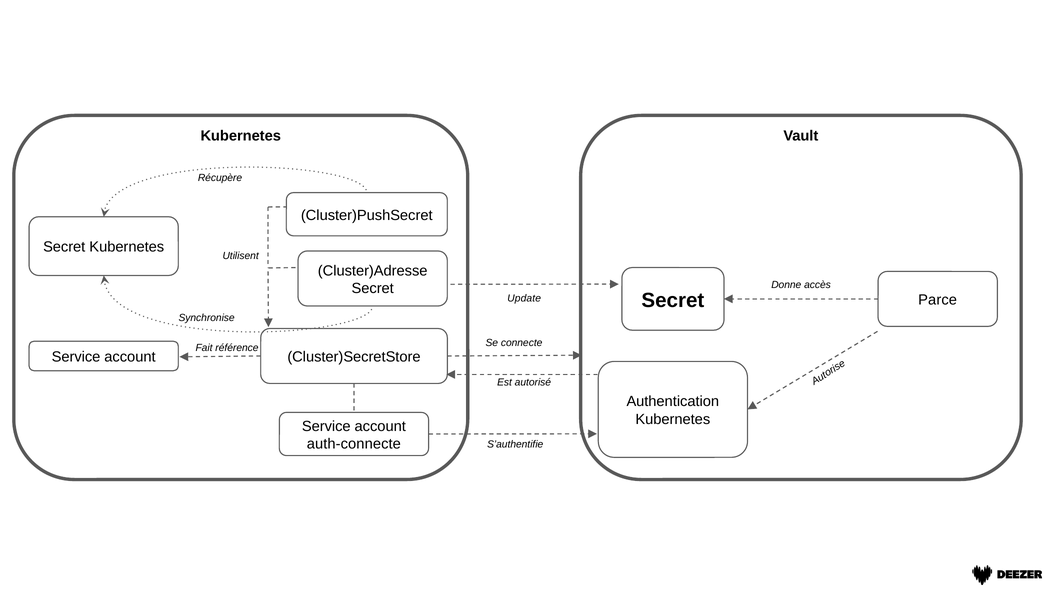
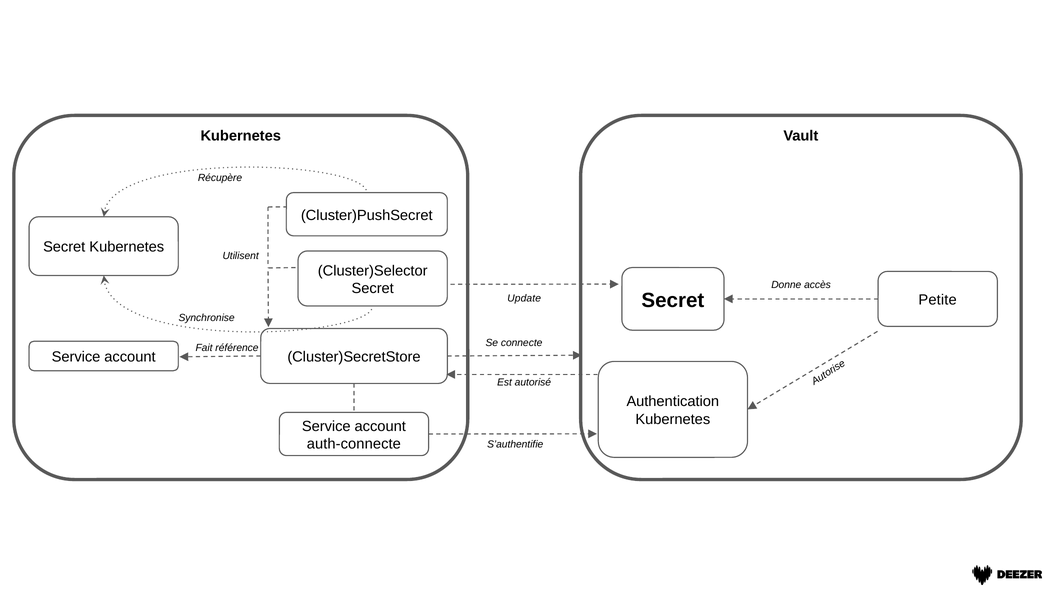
Cluster)Adresse: Cluster)Adresse -> Cluster)Selector
Parce: Parce -> Petite
